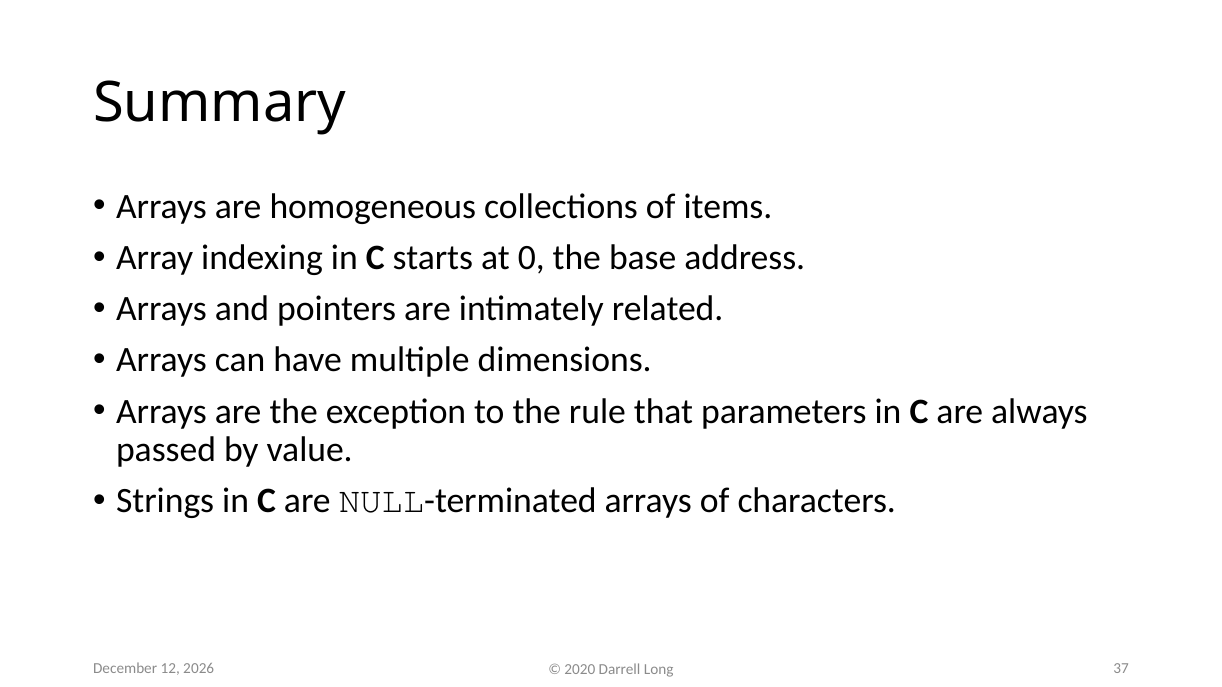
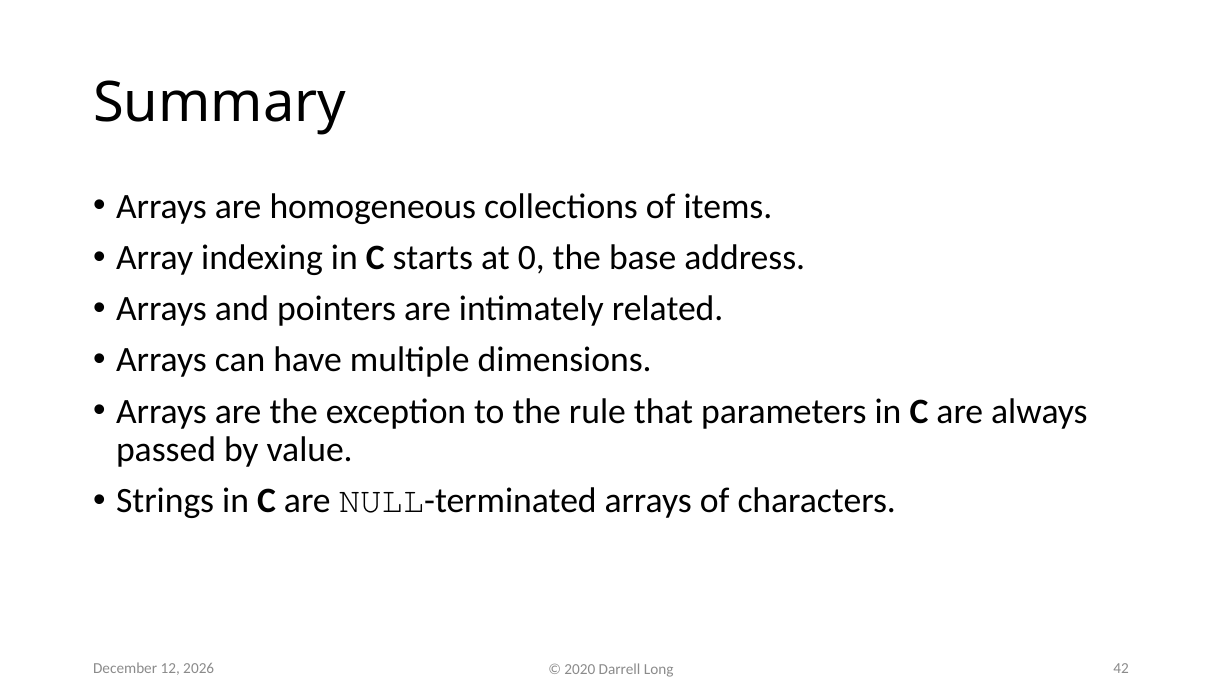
37: 37 -> 42
